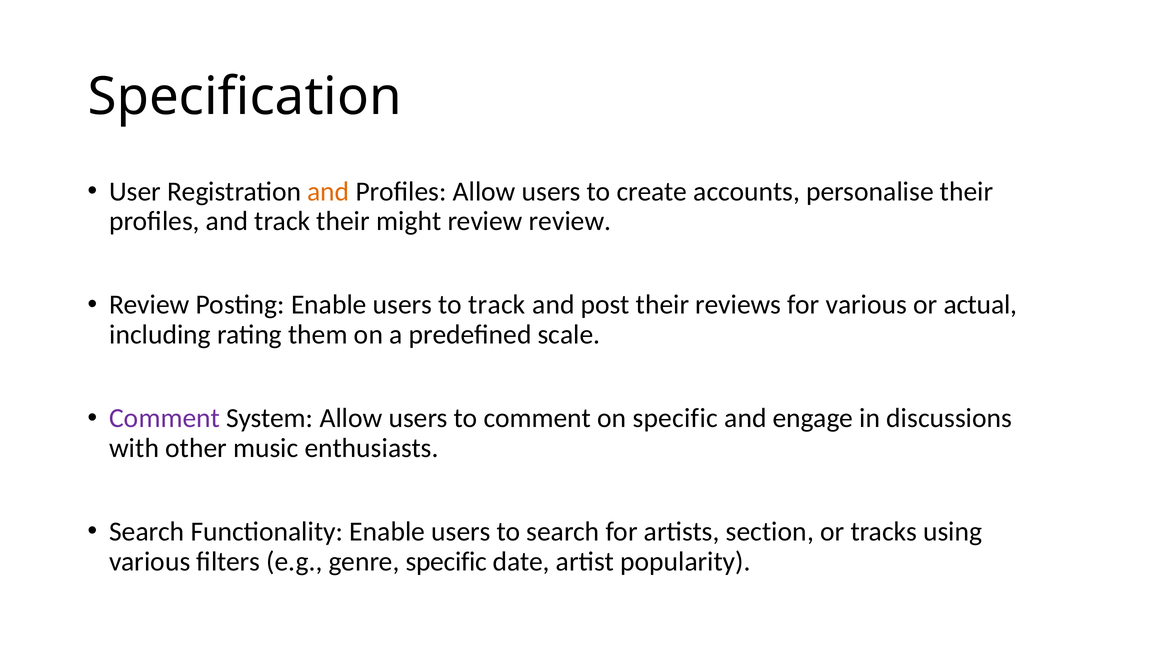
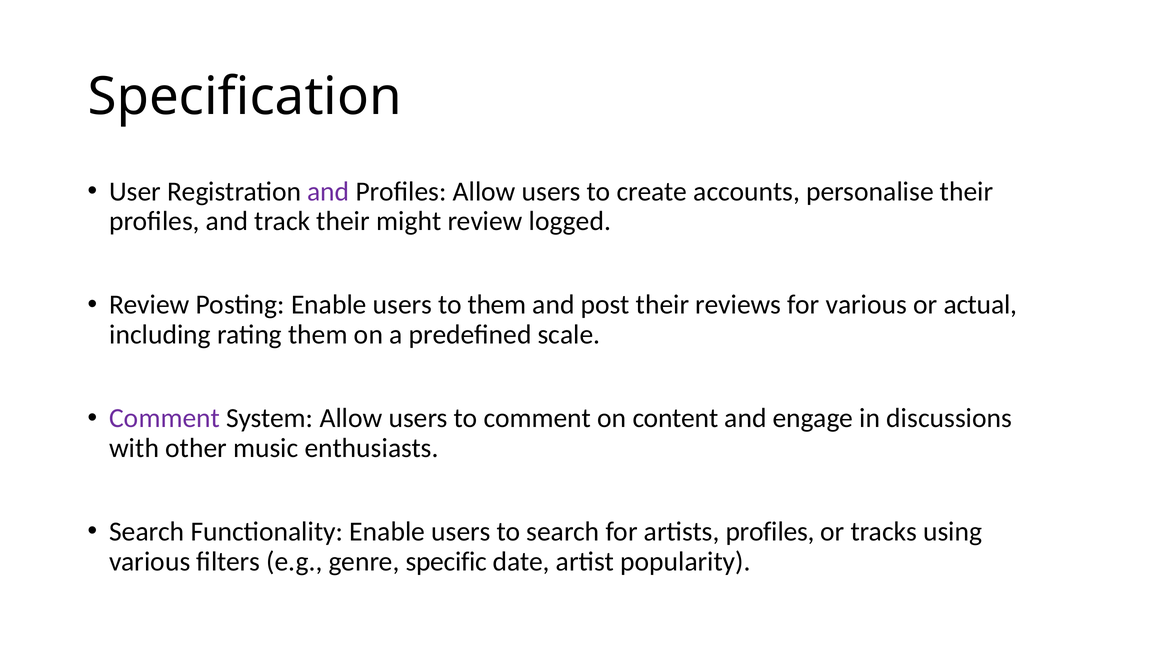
and at (328, 191) colour: orange -> purple
review review: review -> logged
to track: track -> them
on specific: specific -> content
artists section: section -> profiles
